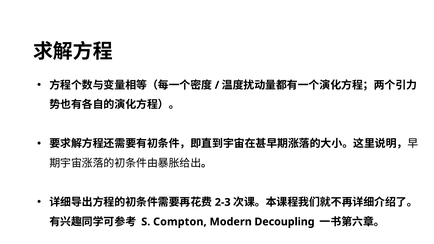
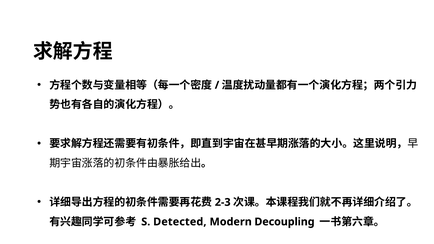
Compton: Compton -> Detected
